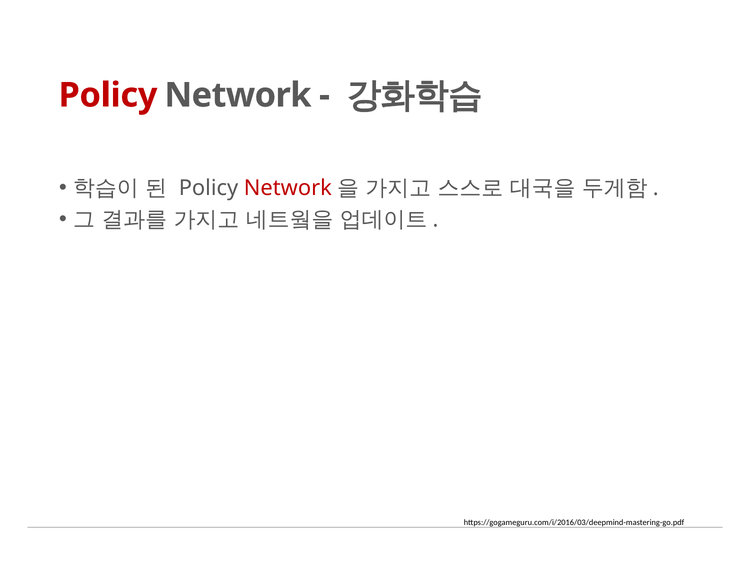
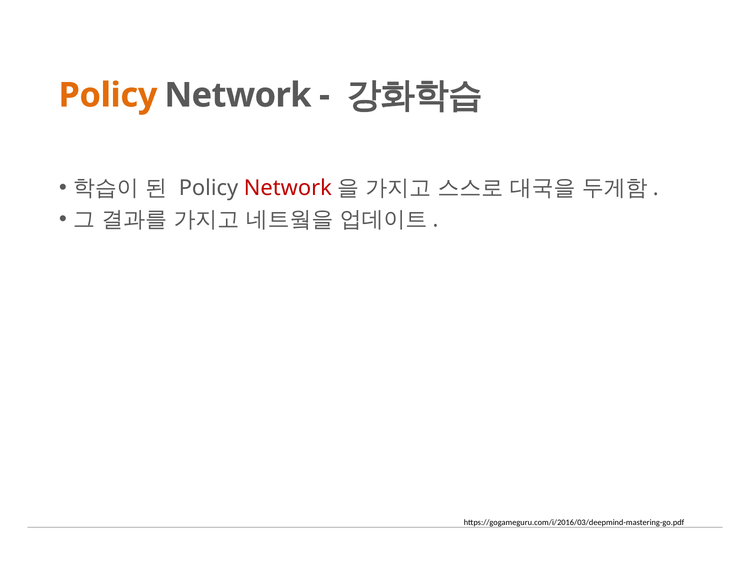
Policy at (108, 95) colour: red -> orange
